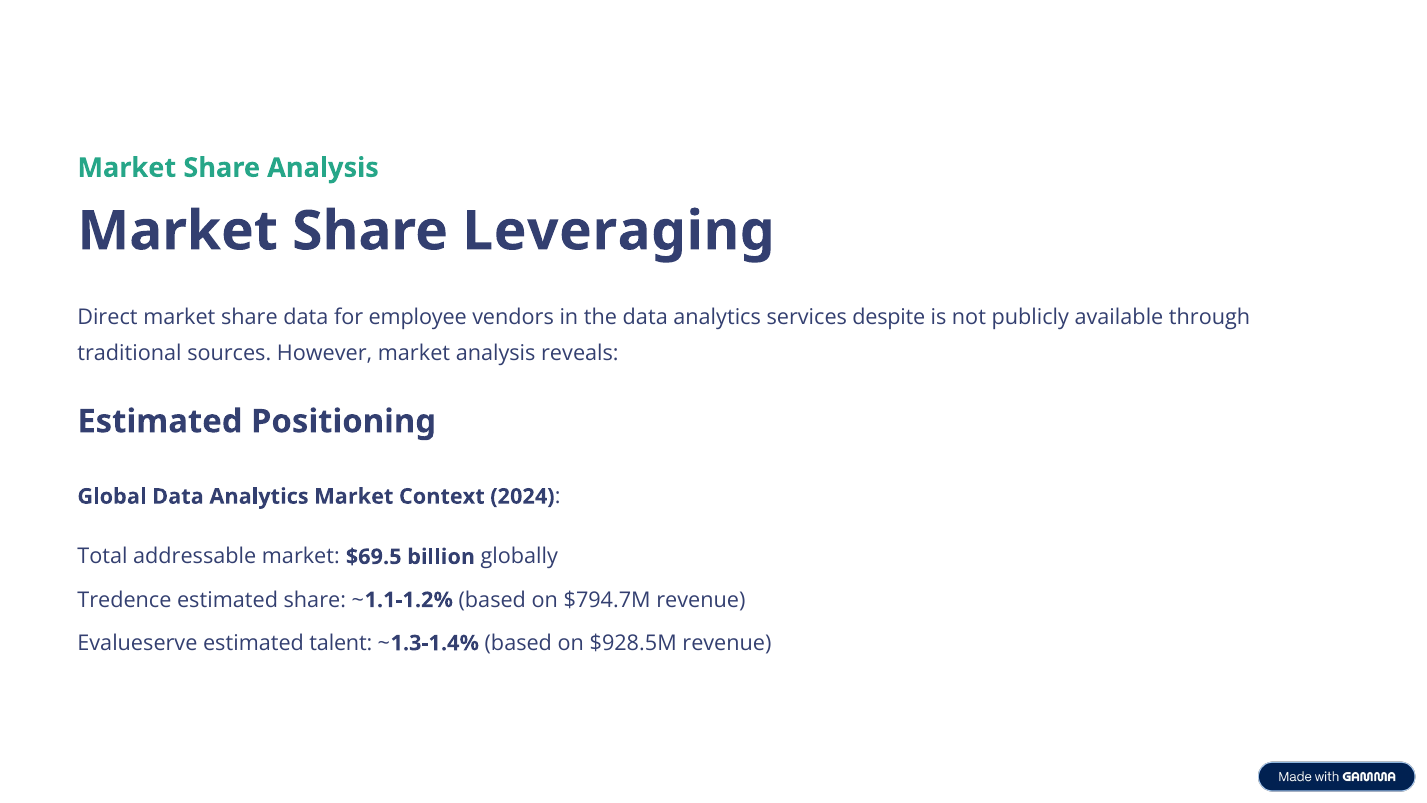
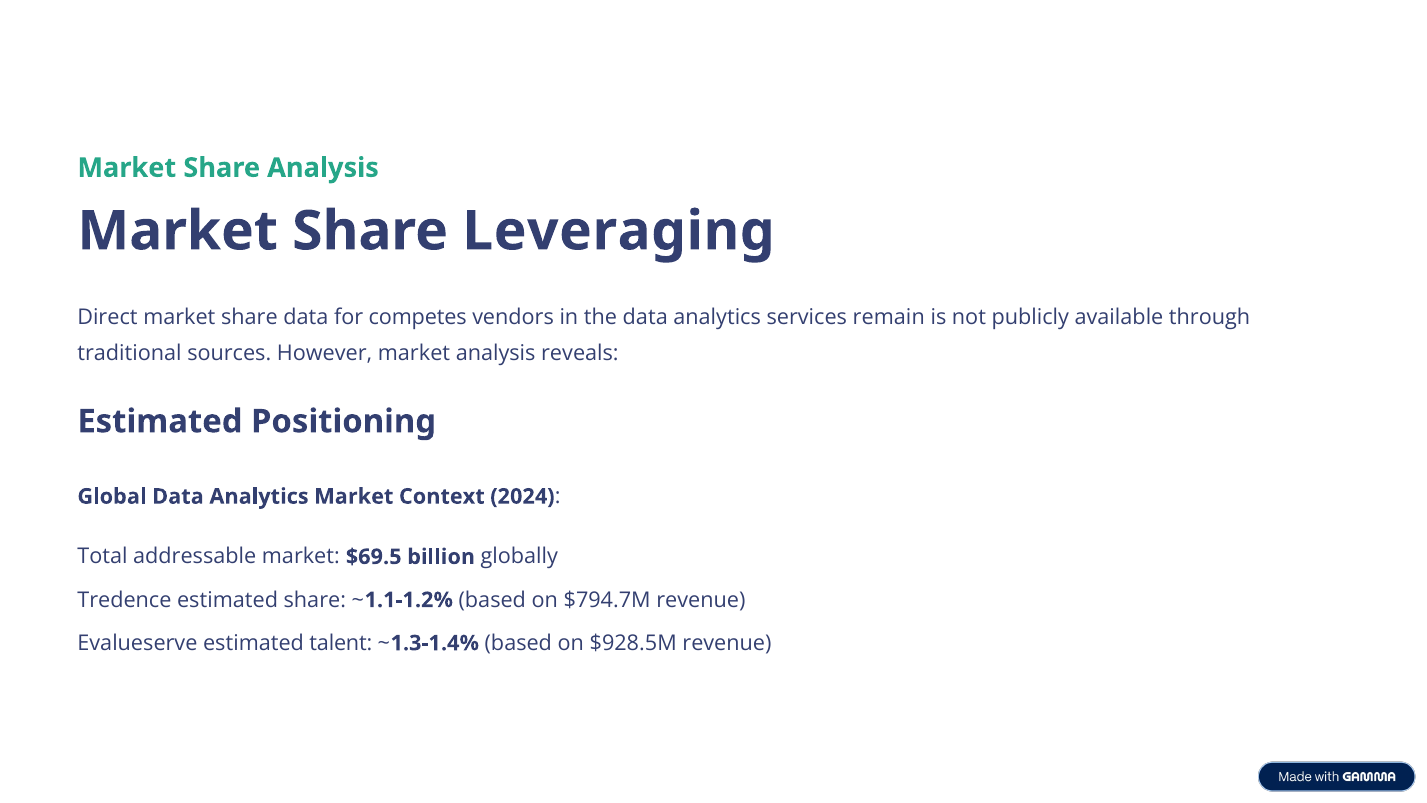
employee: employee -> competes
despite: despite -> remain
